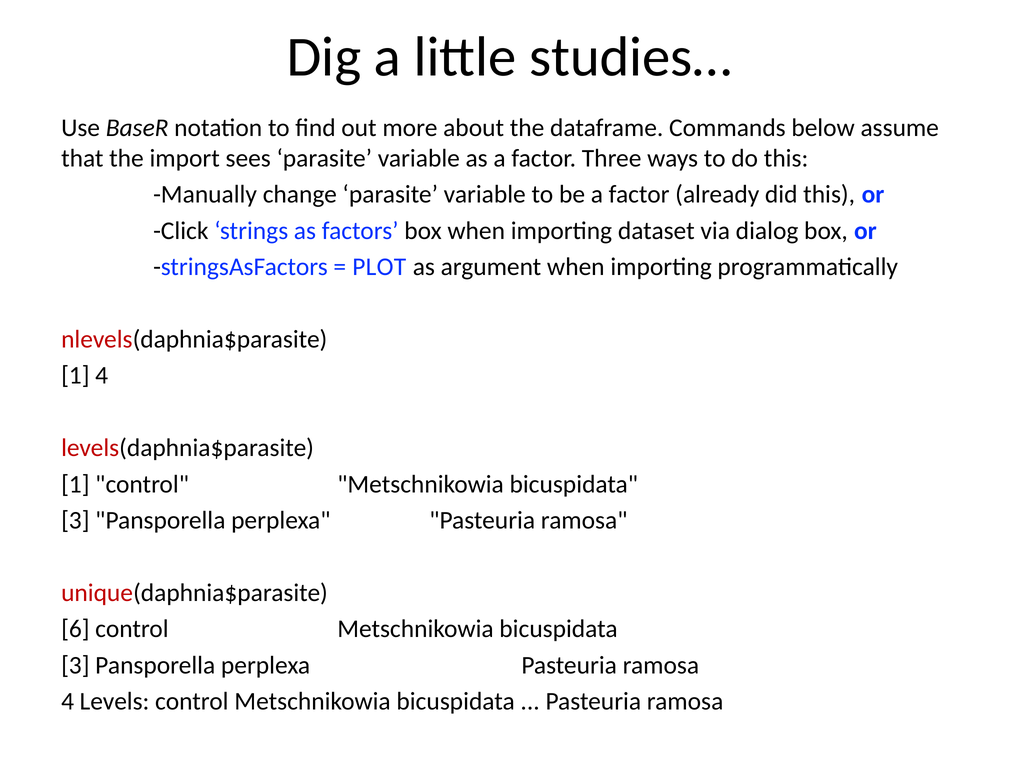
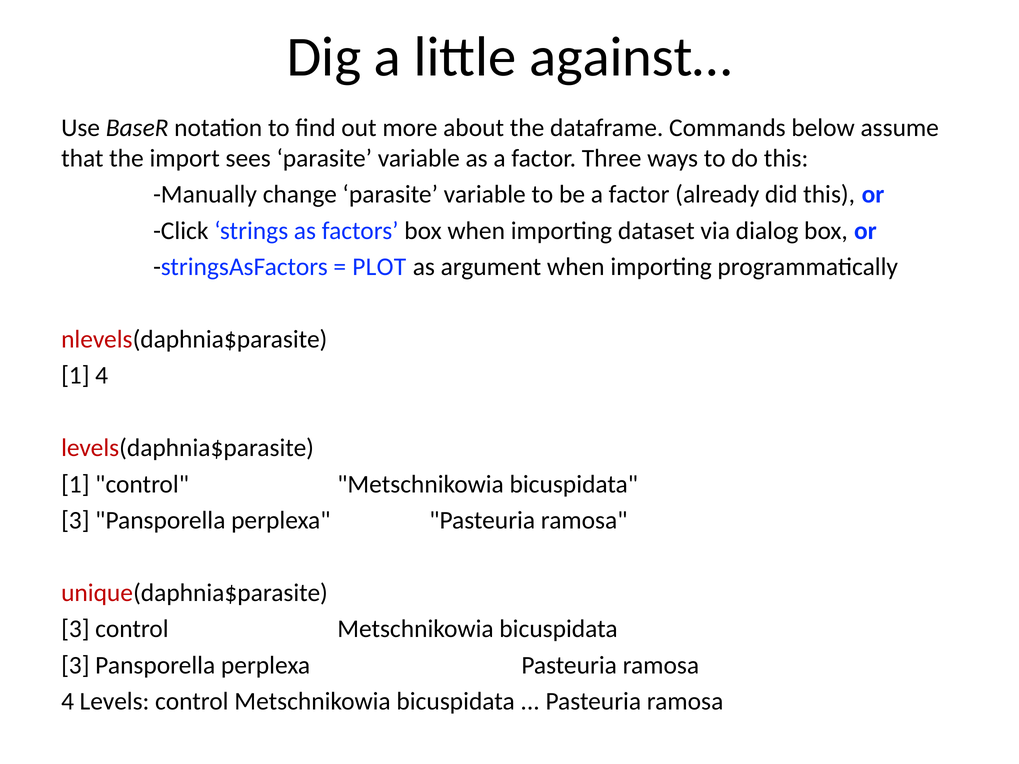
studies…: studies… -> against…
6 at (75, 629): 6 -> 3
